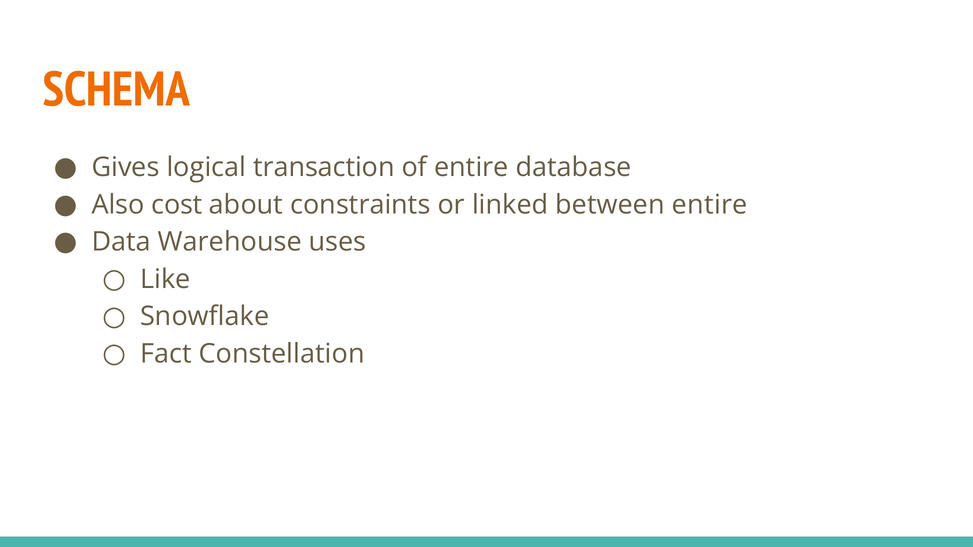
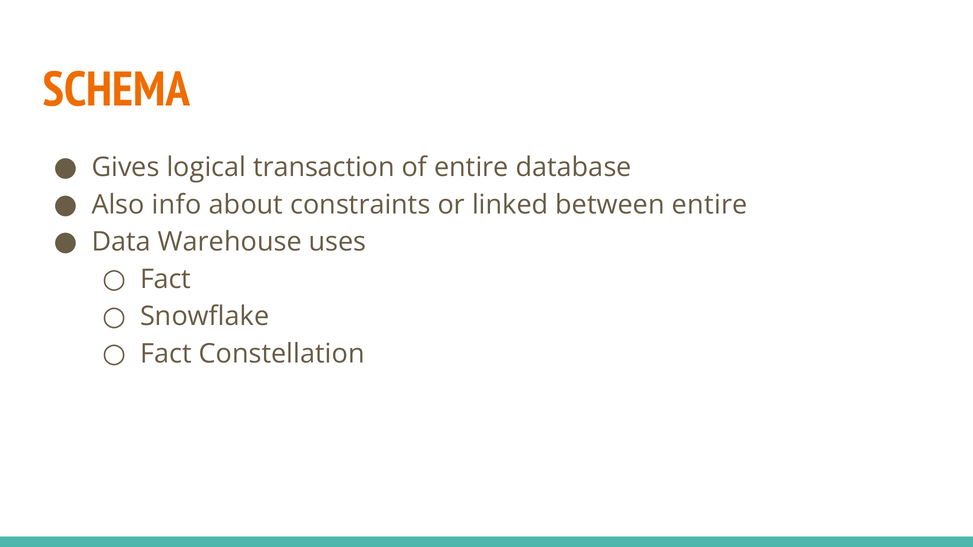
cost: cost -> info
Like at (165, 279): Like -> Fact
